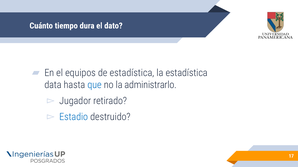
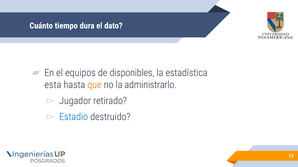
de estadística: estadística -> disponibles
data: data -> esta
que colour: blue -> orange
